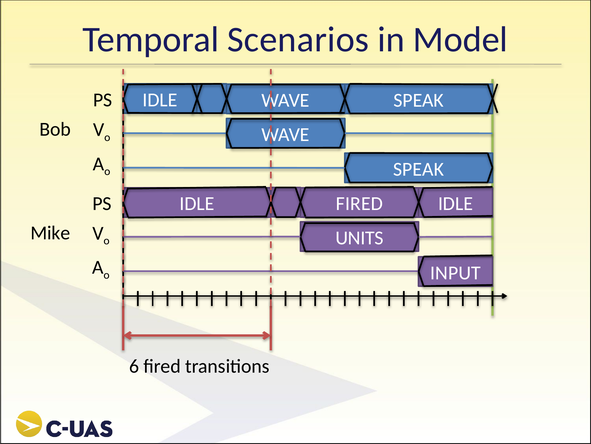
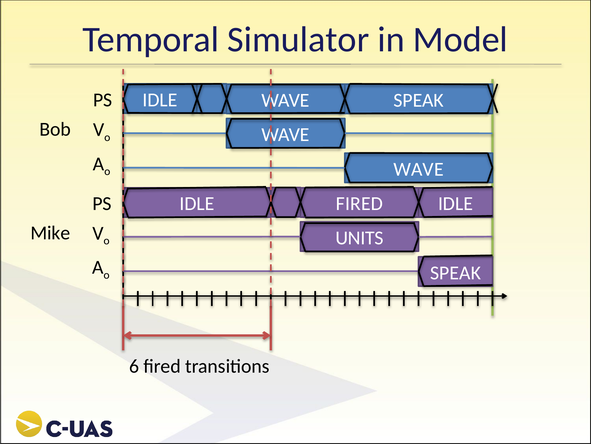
Scenarios: Scenarios -> Simulator
SPEAK at (419, 169): SPEAK -> WAVE
INPUT at (455, 272): INPUT -> SPEAK
